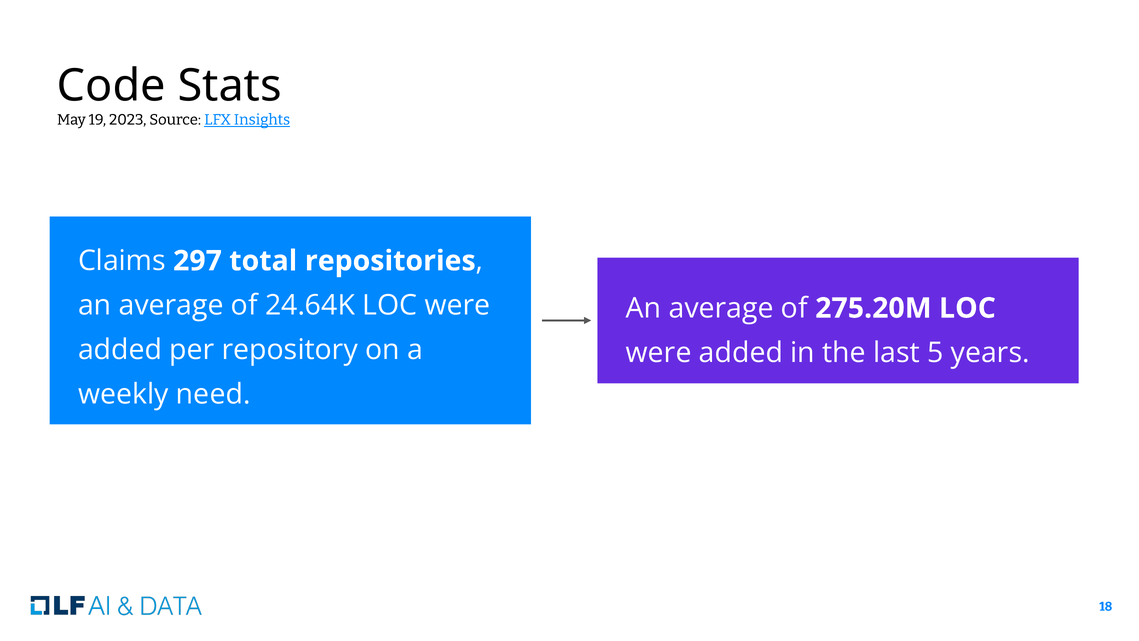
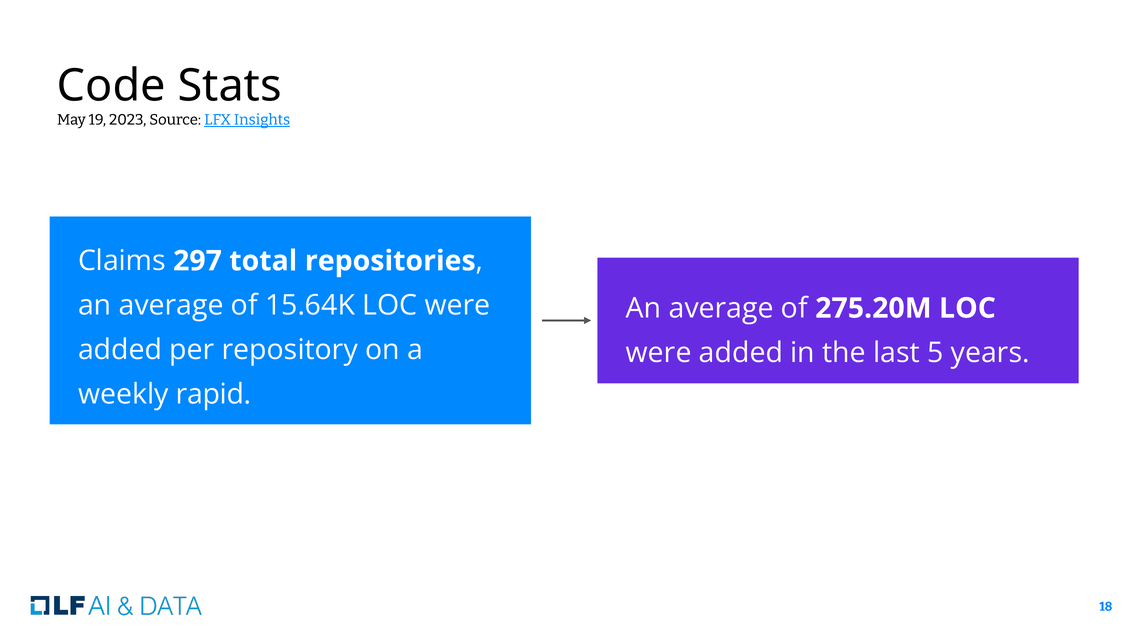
24.64K: 24.64K -> 15.64K
need: need -> rapid
